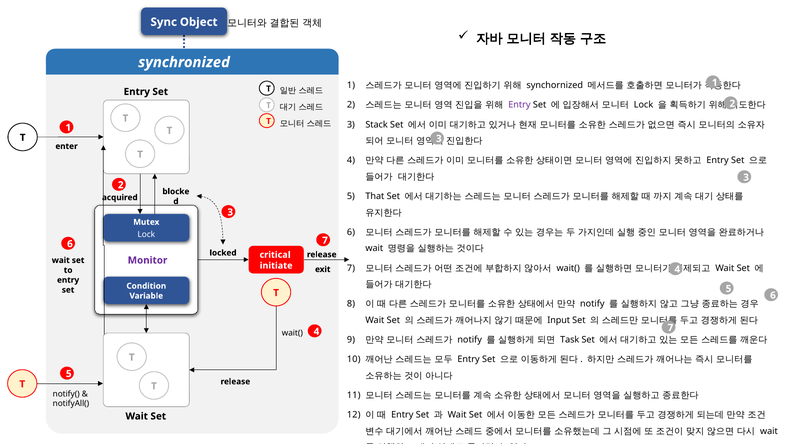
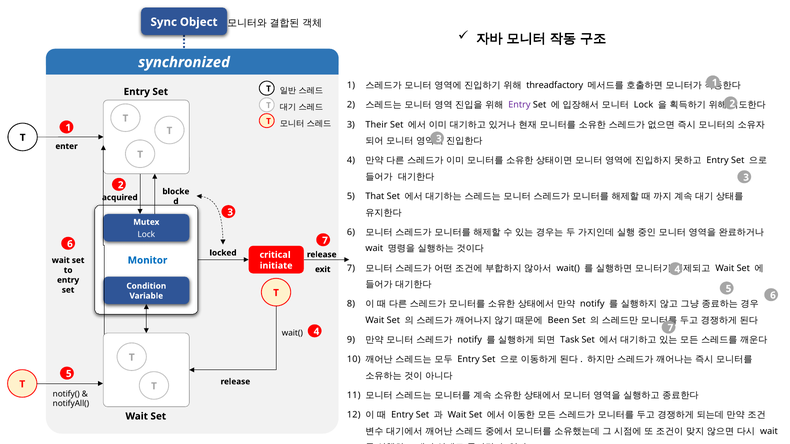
synchornized: synchornized -> threadfactory
Stack: Stack -> Their
Monitor colour: purple -> blue
Input: Input -> Been
